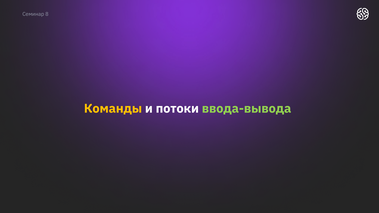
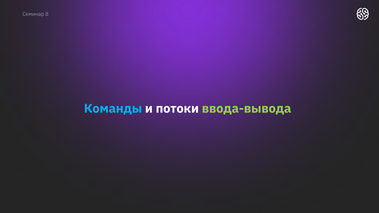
Команды colour: yellow -> light blue
